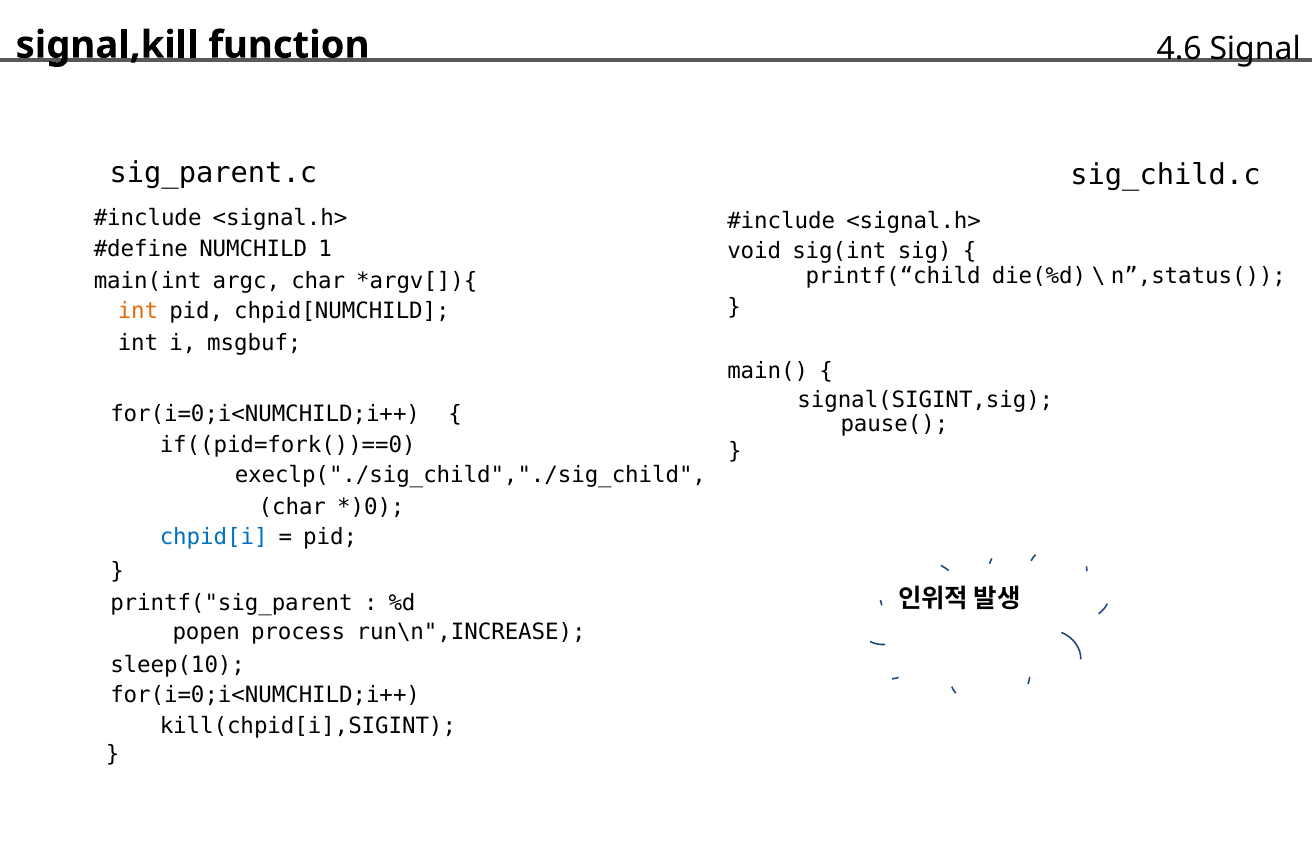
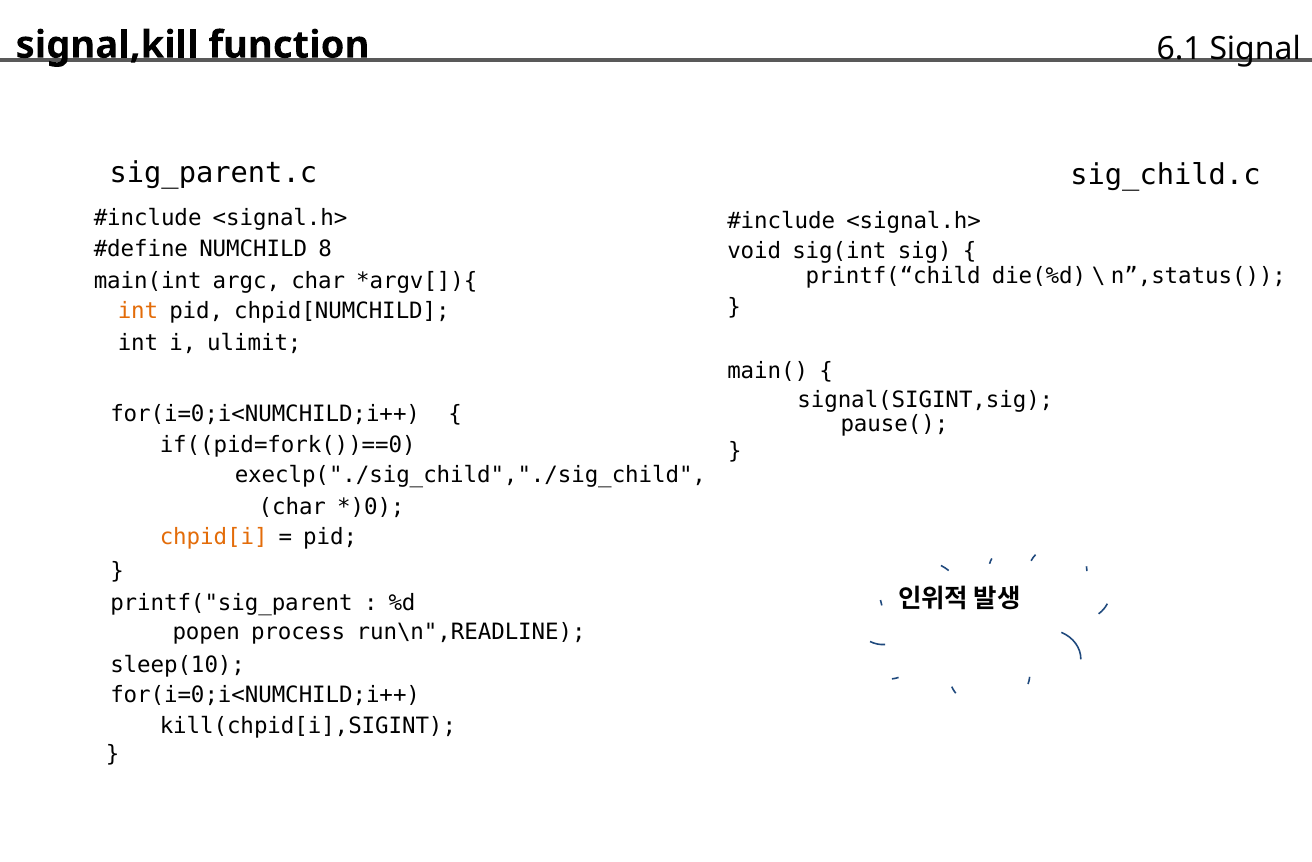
4.6: 4.6 -> 6.1
1: 1 -> 8
msgbuf: msgbuf -> ulimit
chpid[i colour: blue -> orange
run\n",INCREASE: run\n",INCREASE -> run\n",READLINE
